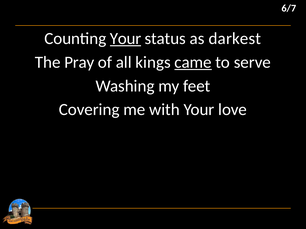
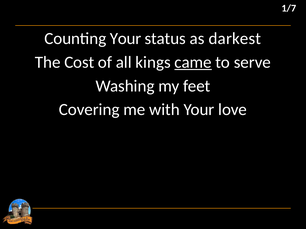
6/7: 6/7 -> 1/7
Your at (126, 39) underline: present -> none
Pray: Pray -> Cost
